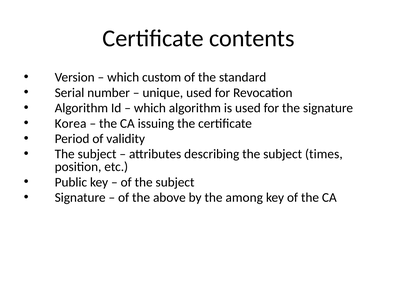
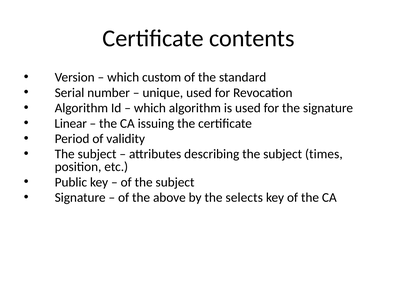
Korea: Korea -> Linear
among: among -> selects
